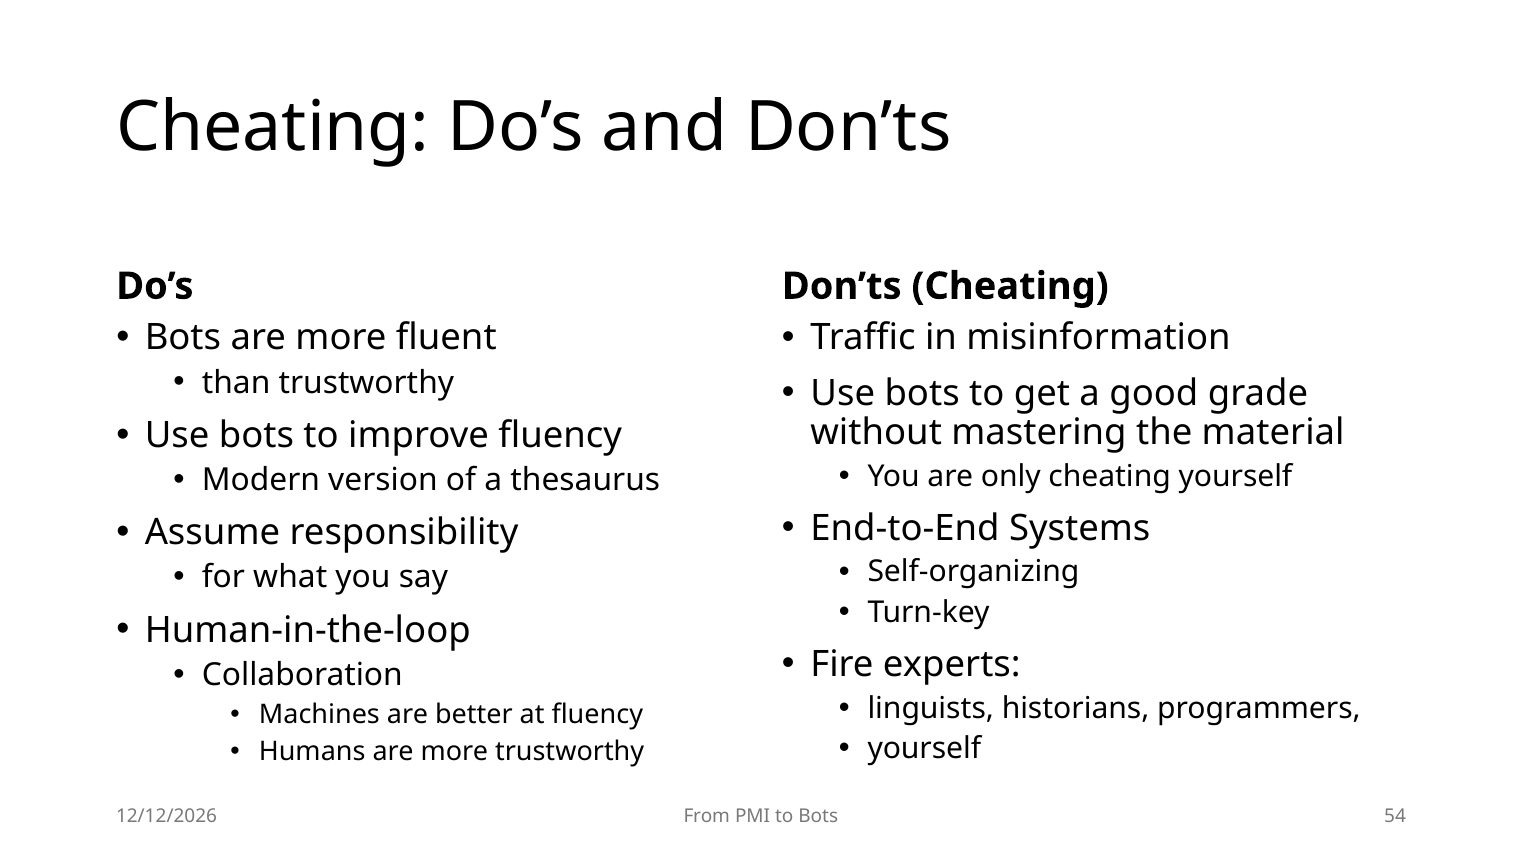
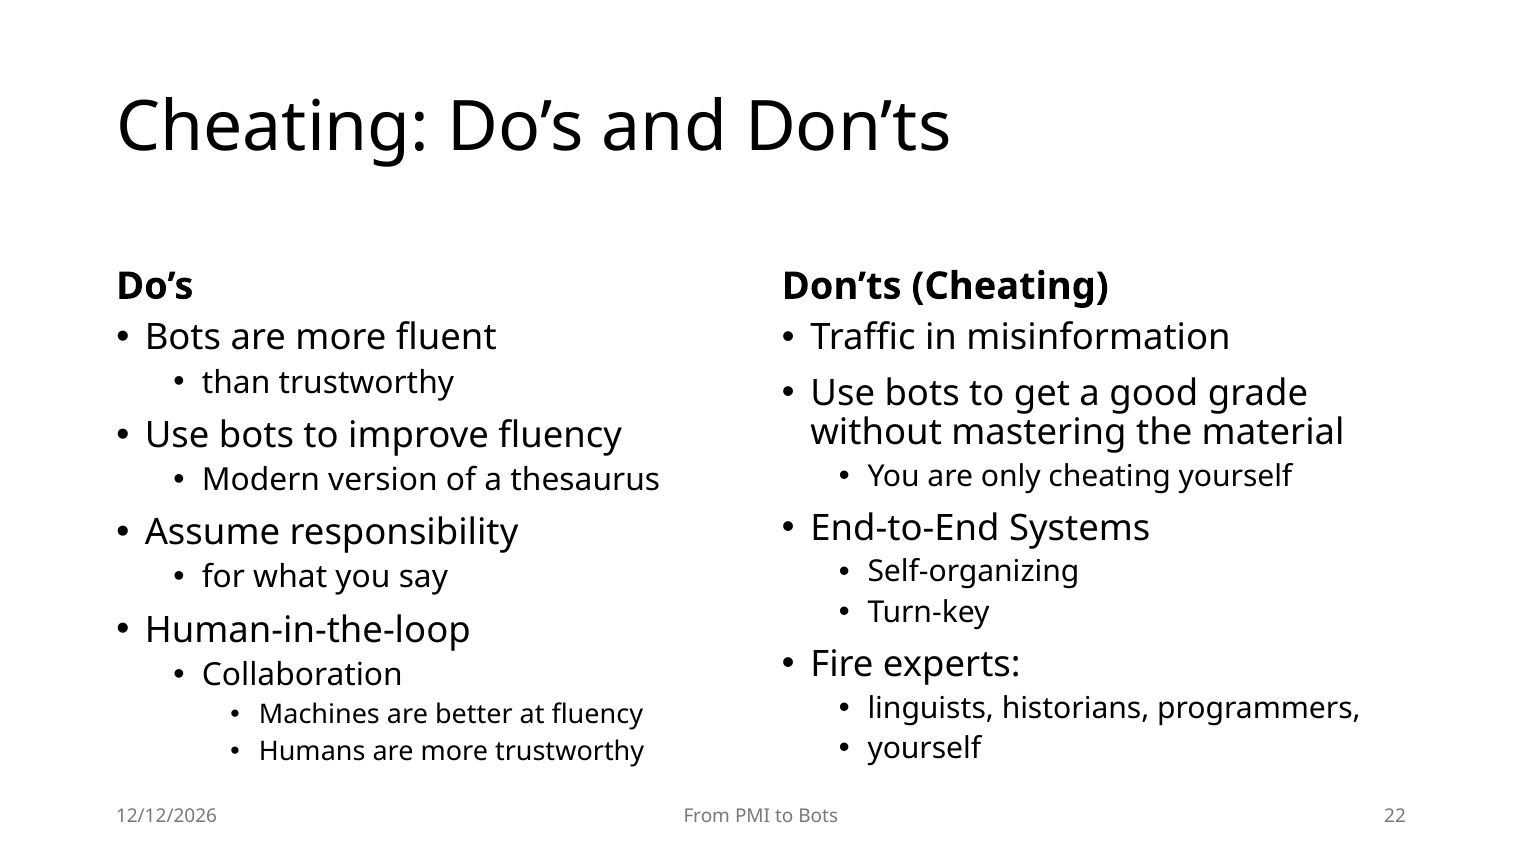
54: 54 -> 22
